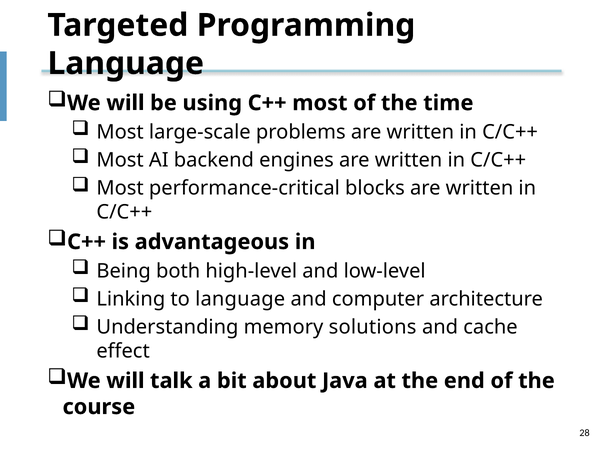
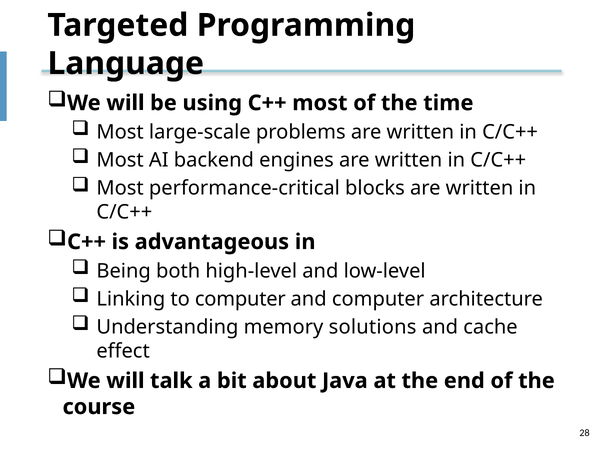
to language: language -> computer
